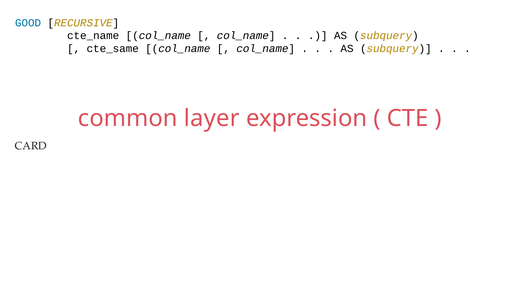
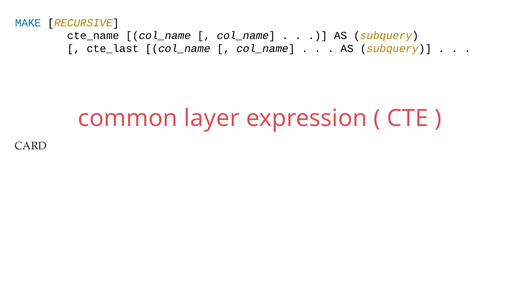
GOOD: GOOD -> MAKE
cte_same: cte_same -> cte_last
